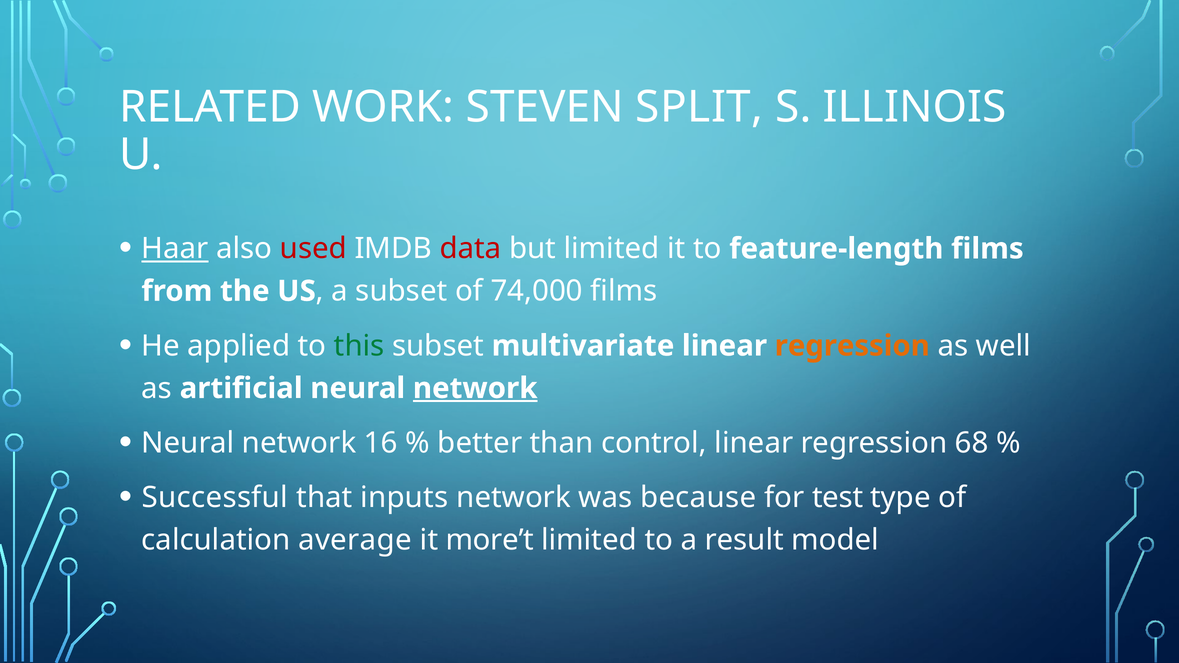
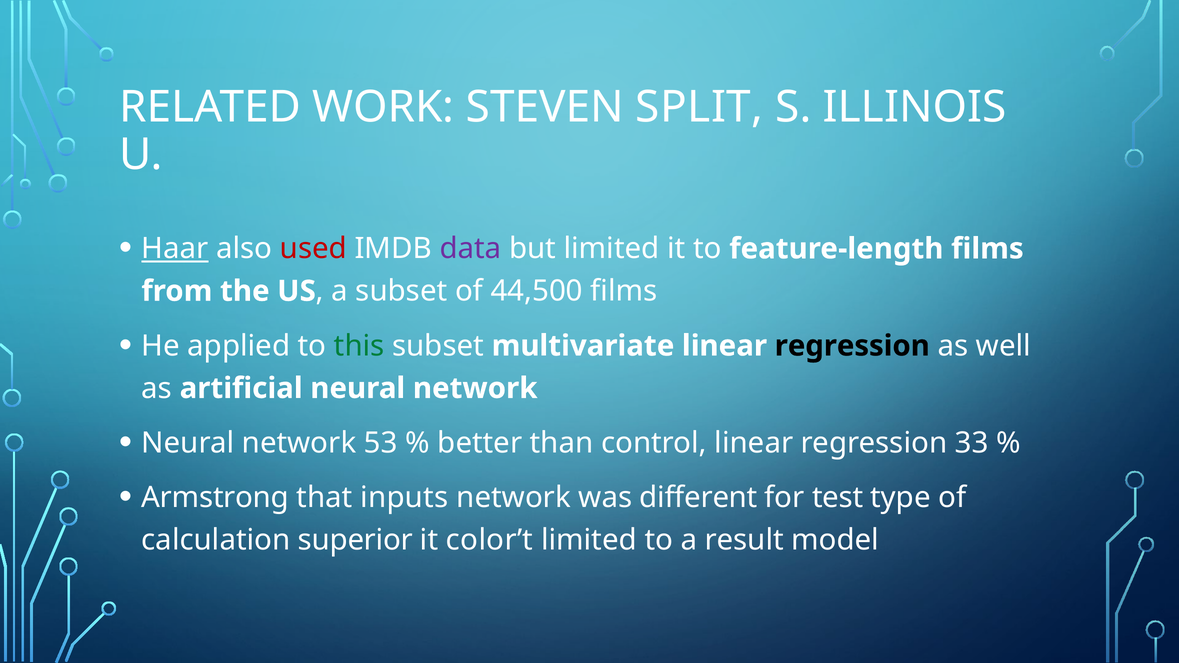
data colour: red -> purple
74,000: 74,000 -> 44,500
regression at (852, 346) colour: orange -> black
network at (475, 388) underline: present -> none
16: 16 -> 53
68: 68 -> 33
Successful: Successful -> Armstrong
because: because -> different
average: average -> superior
more’t: more’t -> color’t
